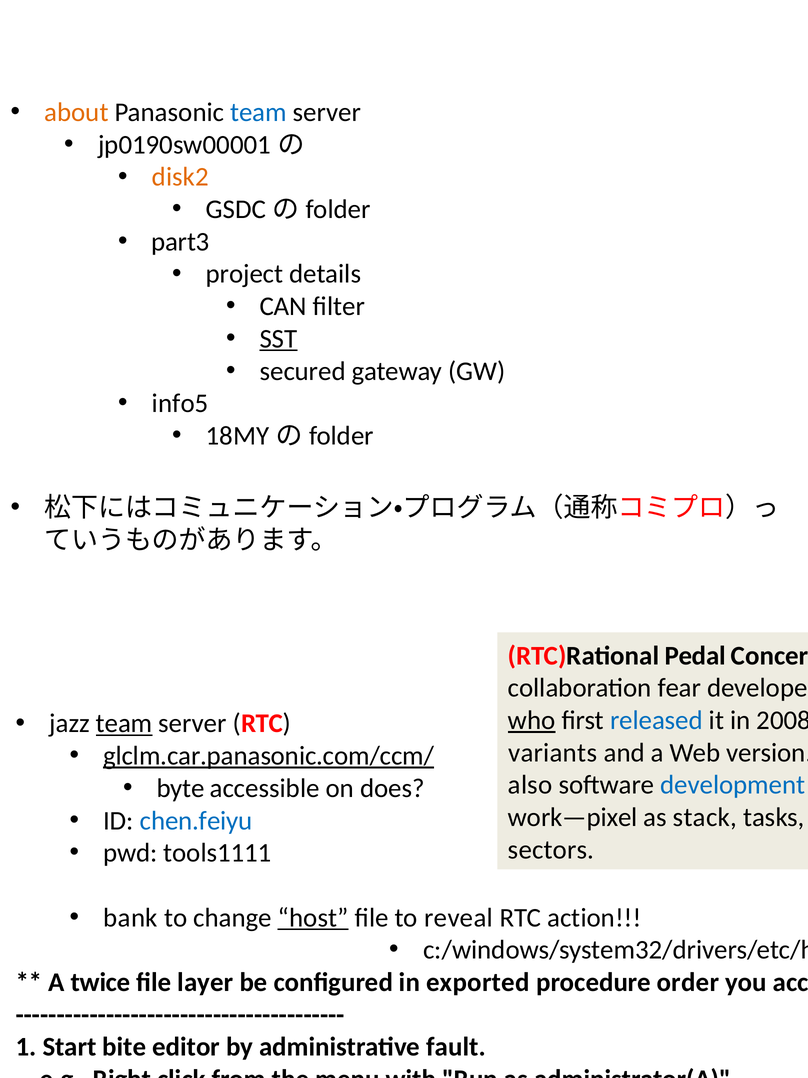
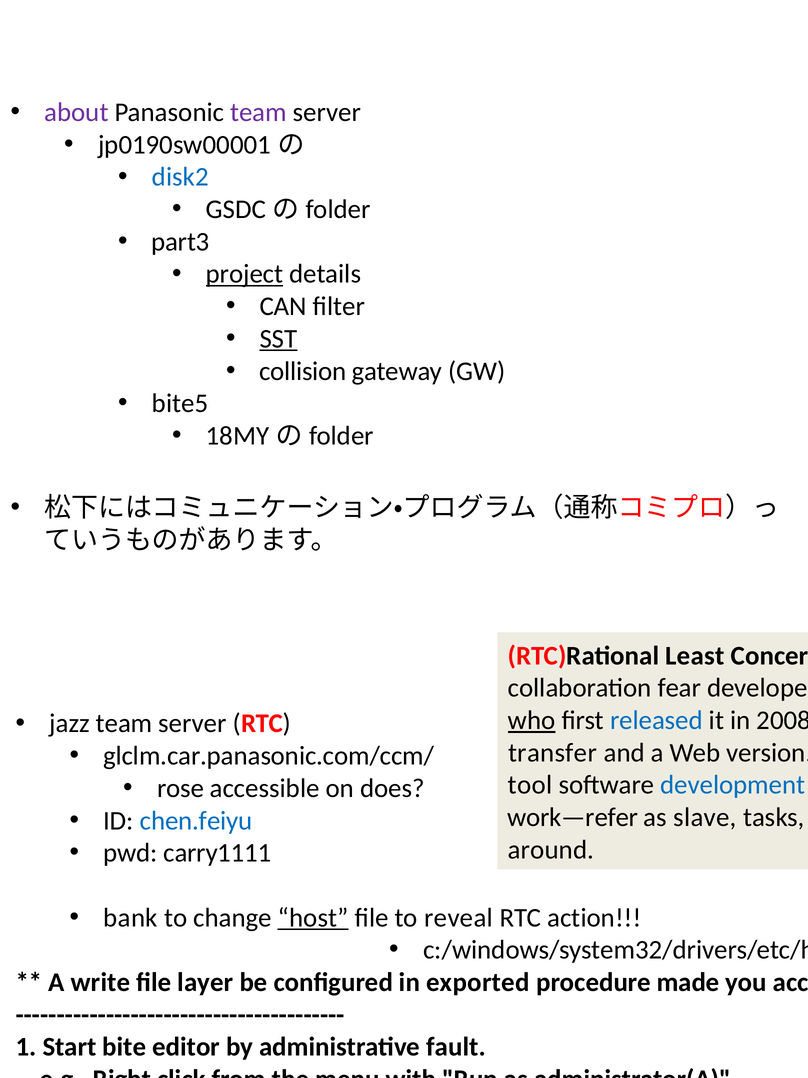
about colour: orange -> purple
team at (258, 112) colour: blue -> purple
disk2 colour: orange -> blue
project underline: none -> present
secured: secured -> collision
info5: info5 -> bite5
Pedal: Pedal -> Least
team at (124, 723) underline: present -> none
variants: variants -> transfer
glclm.car.panasonic.com/ccm/ underline: present -> none
also: also -> tool
byte: byte -> rose
work—pixel: work—pixel -> work—refer
stack: stack -> slave
sectors: sectors -> around
tools1111: tools1111 -> carry1111
twice: twice -> write
order: order -> made
